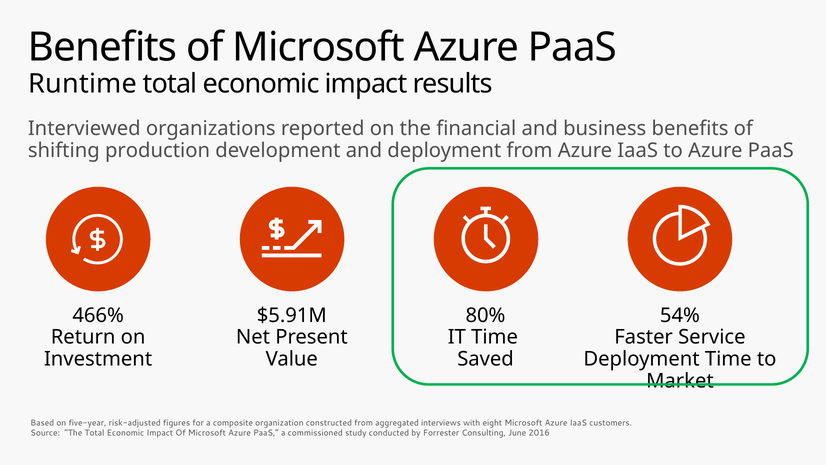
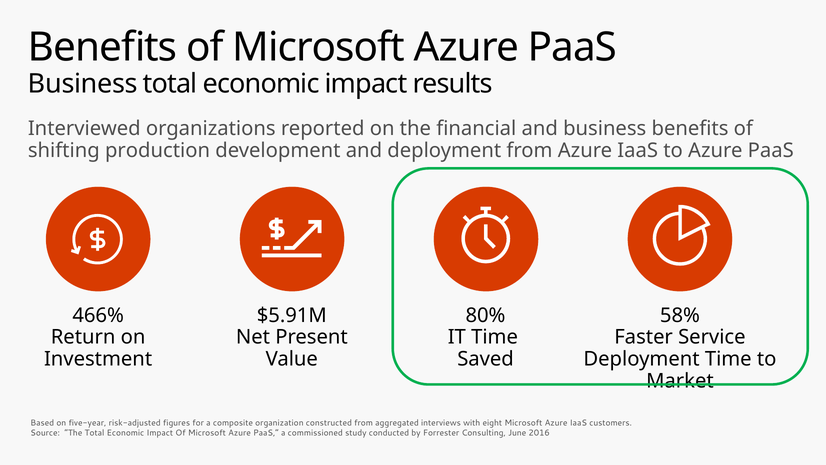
Runtime at (83, 84): Runtime -> Business
54%: 54% -> 58%
